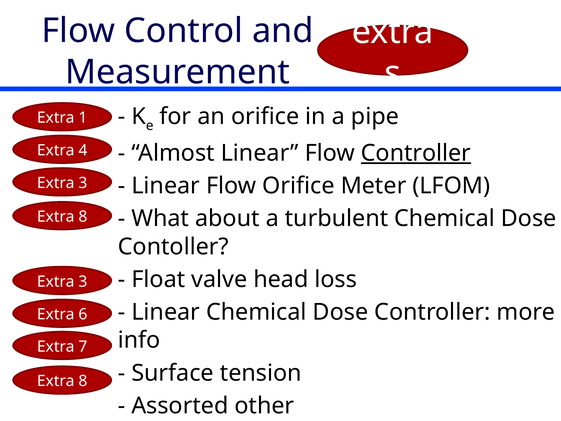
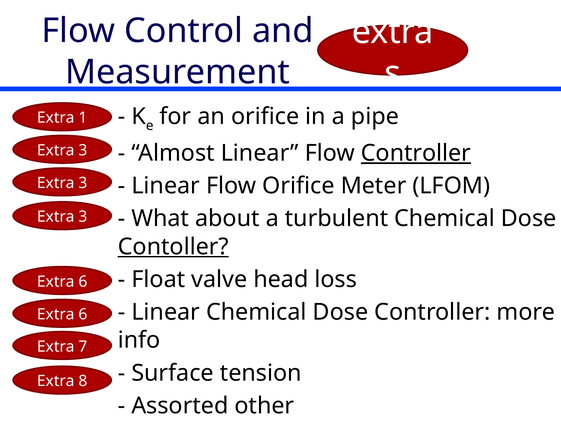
4 at (83, 150): 4 -> 3
8 at (83, 217): 8 -> 3
Contoller underline: none -> present
3 at (83, 281): 3 -> 6
